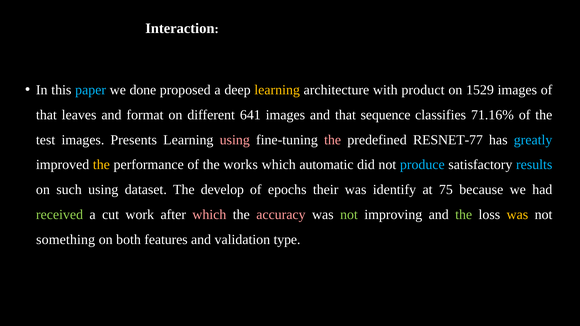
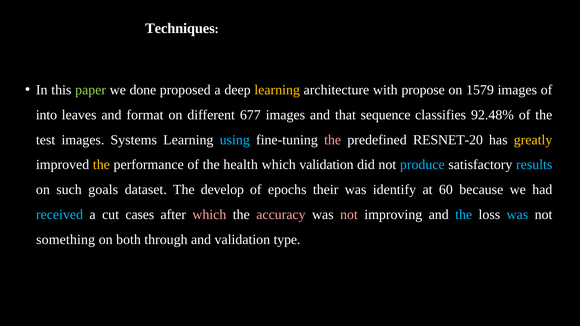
Interaction: Interaction -> Techniques
paper colour: light blue -> light green
product: product -> propose
1529: 1529 -> 1579
that at (46, 115): that -> into
641: 641 -> 677
71.16%: 71.16% -> 92.48%
Presents: Presents -> Systems
using at (235, 140) colour: pink -> light blue
RESNET-77: RESNET-77 -> RESNET-20
greatly colour: light blue -> yellow
works: works -> health
which automatic: automatic -> validation
such using: using -> goals
75: 75 -> 60
received colour: light green -> light blue
work: work -> cases
not at (349, 215) colour: light green -> pink
the at (464, 215) colour: light green -> light blue
was at (517, 215) colour: yellow -> light blue
features: features -> through
